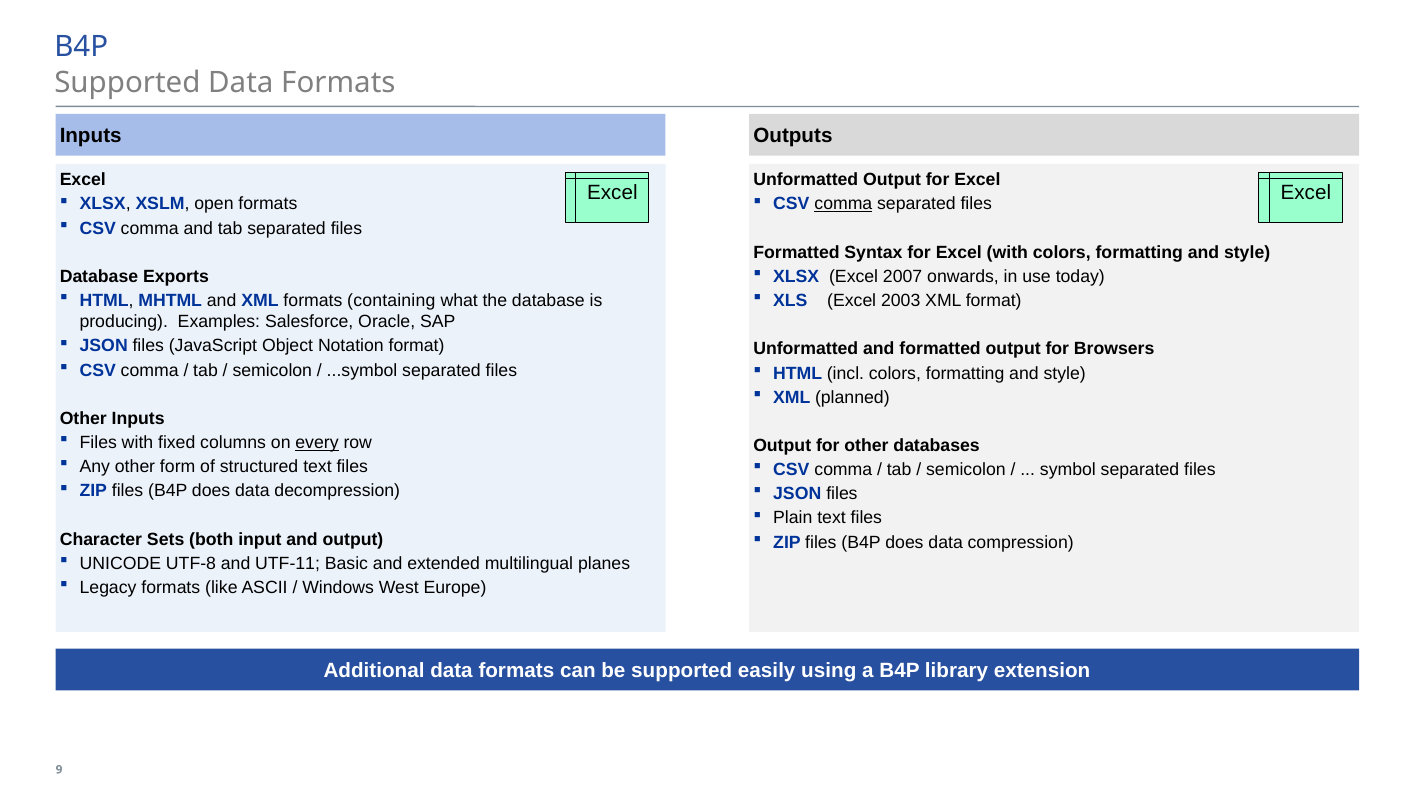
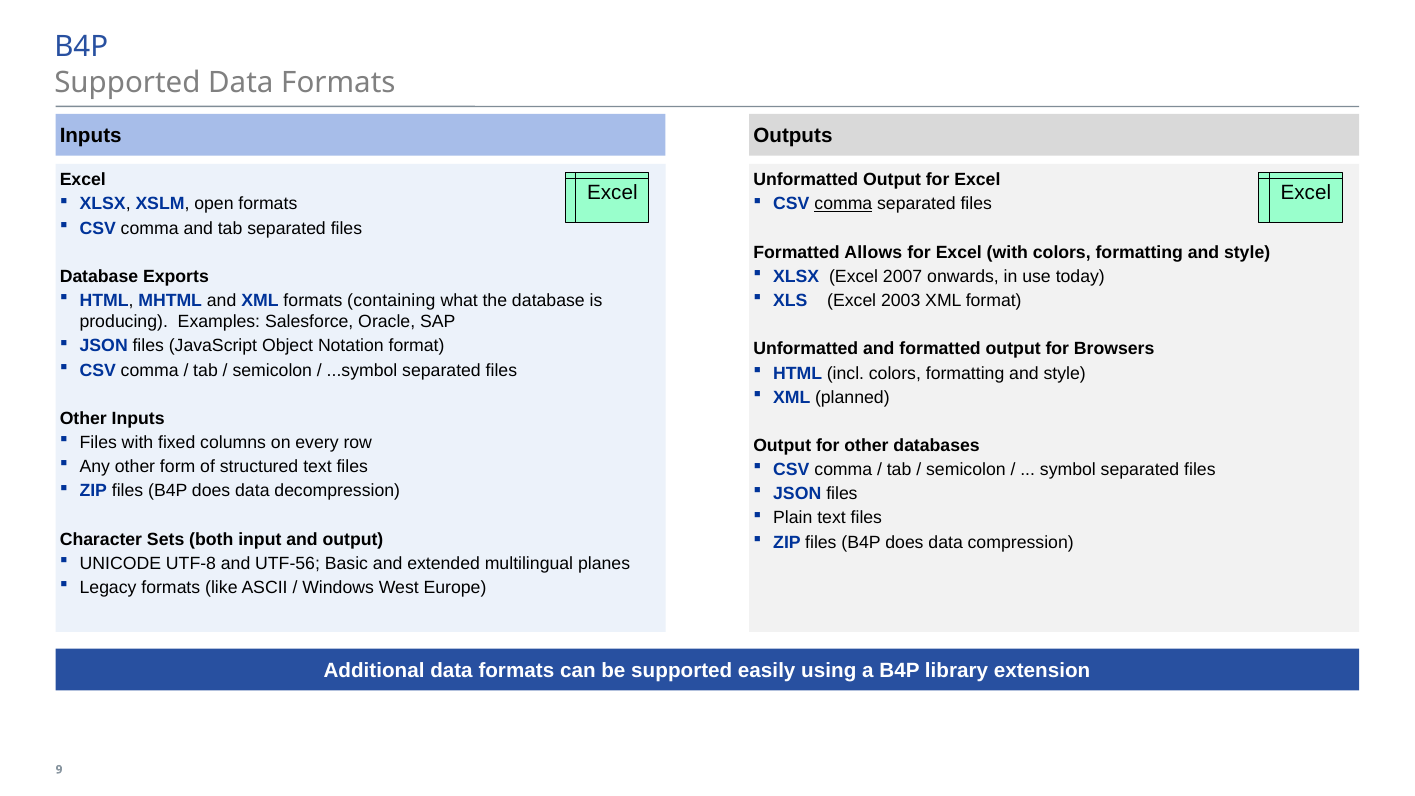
Syntax: Syntax -> Allows
every underline: present -> none
UTF-11: UTF-11 -> UTF-56
